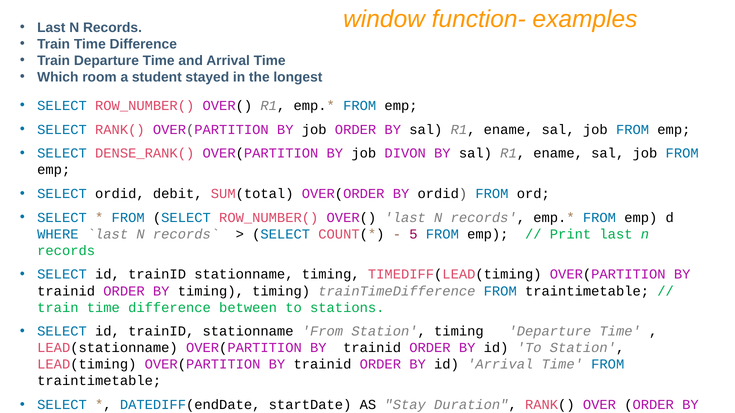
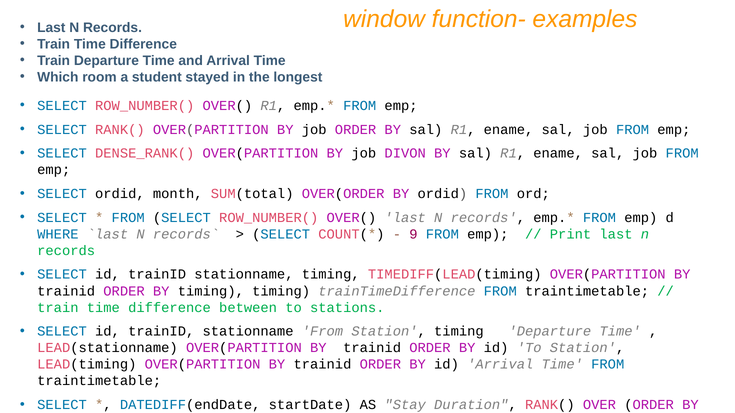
debit: debit -> month
5: 5 -> 9
